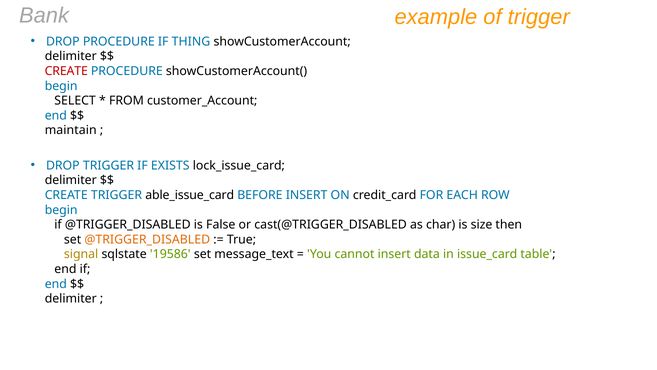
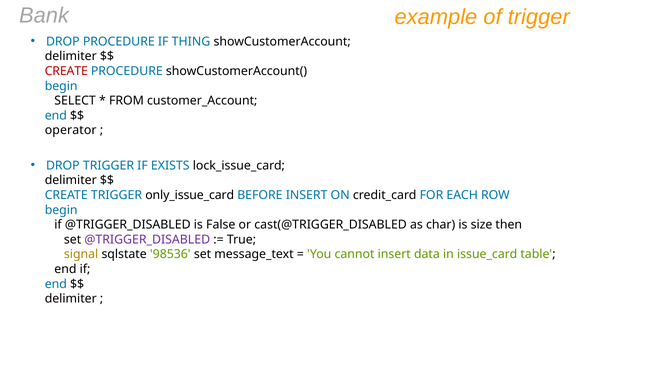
maintain: maintain -> operator
able_issue_card: able_issue_card -> only_issue_card
@TRIGGER_DISABLED at (147, 239) colour: orange -> purple
19586: 19586 -> 98536
